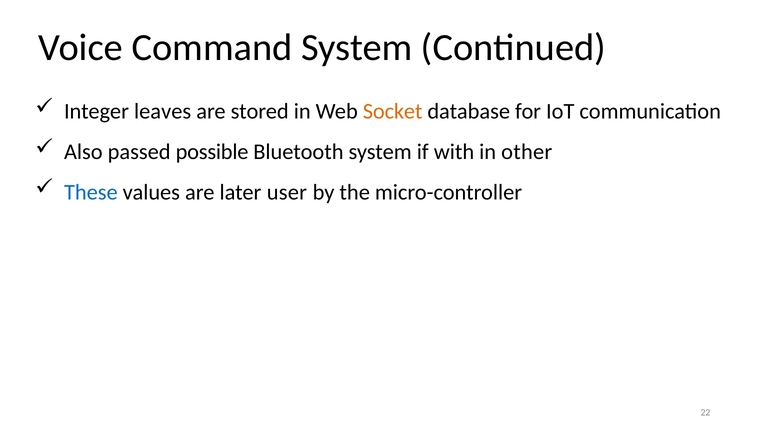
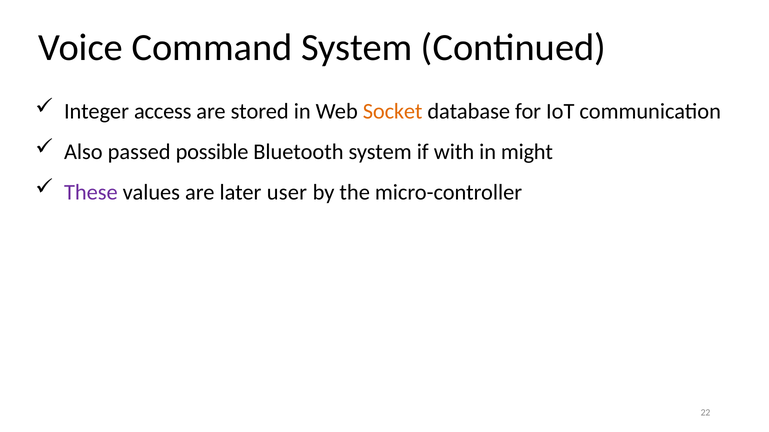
leaves: leaves -> access
other: other -> might
These colour: blue -> purple
